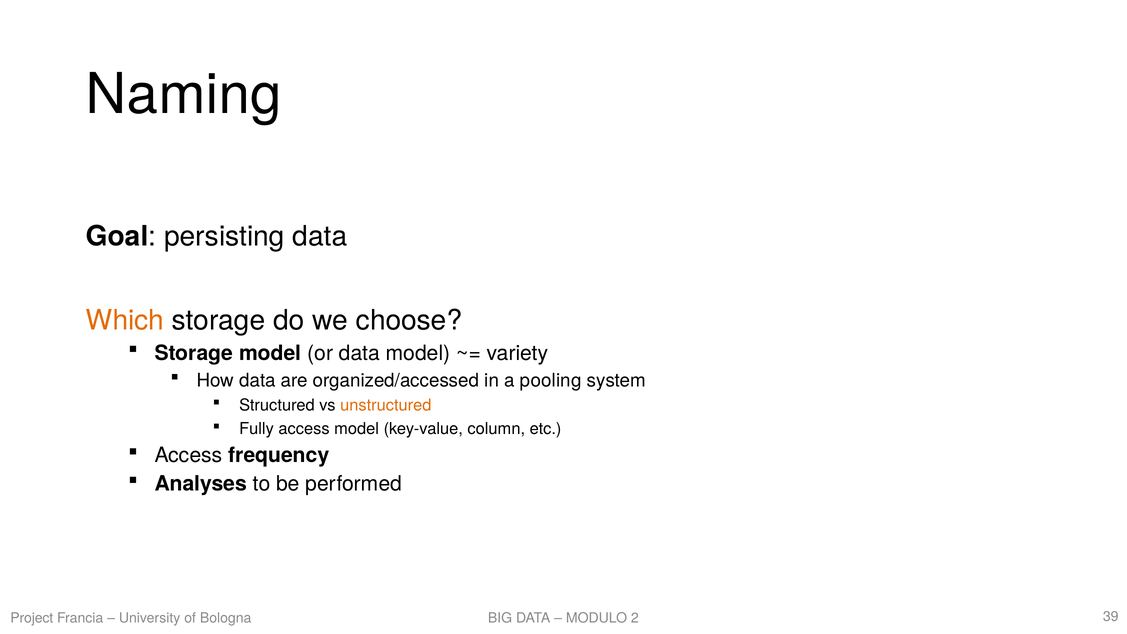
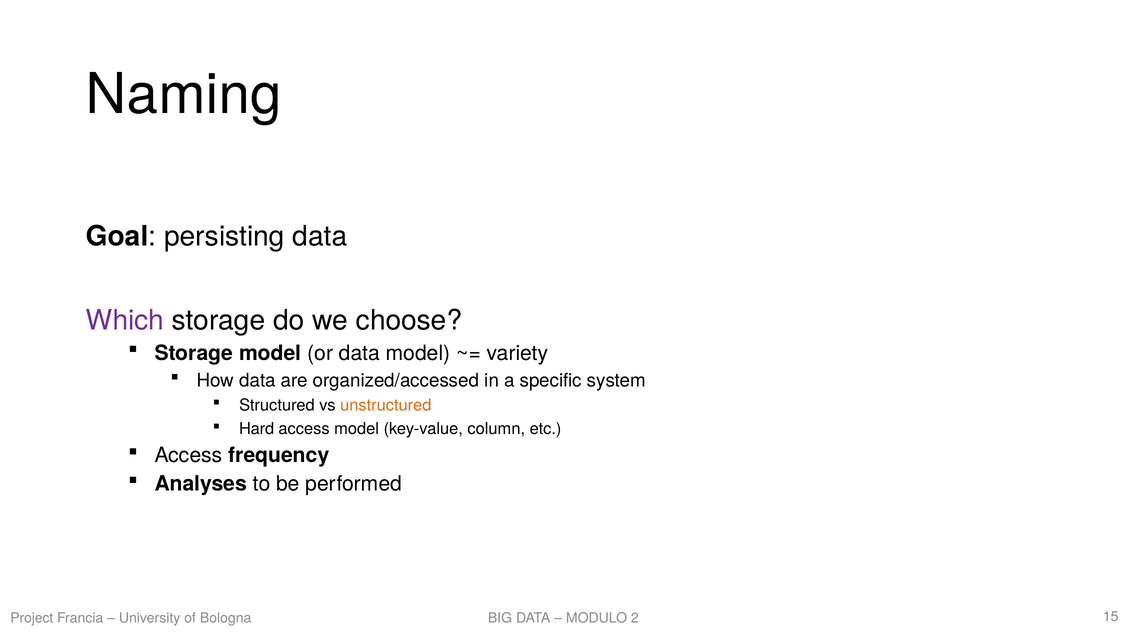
Which colour: orange -> purple
pooling: pooling -> specific
Fully: Fully -> Hard
39: 39 -> 15
